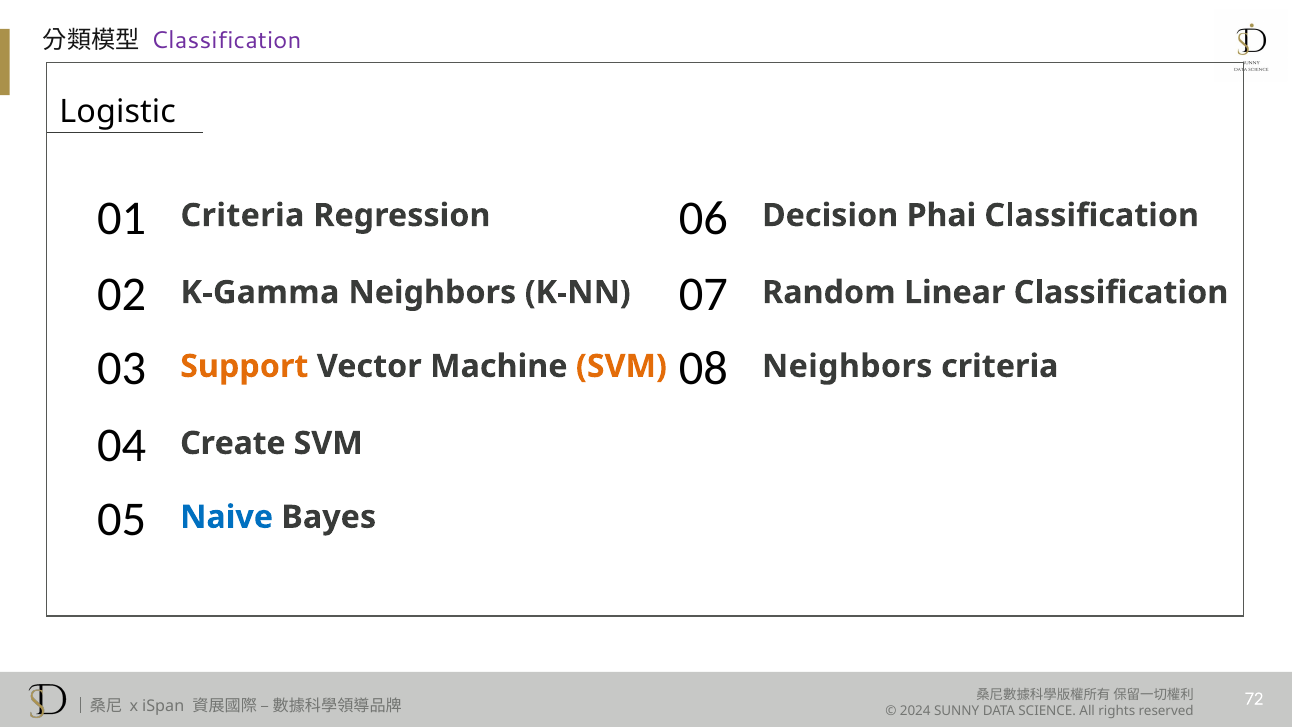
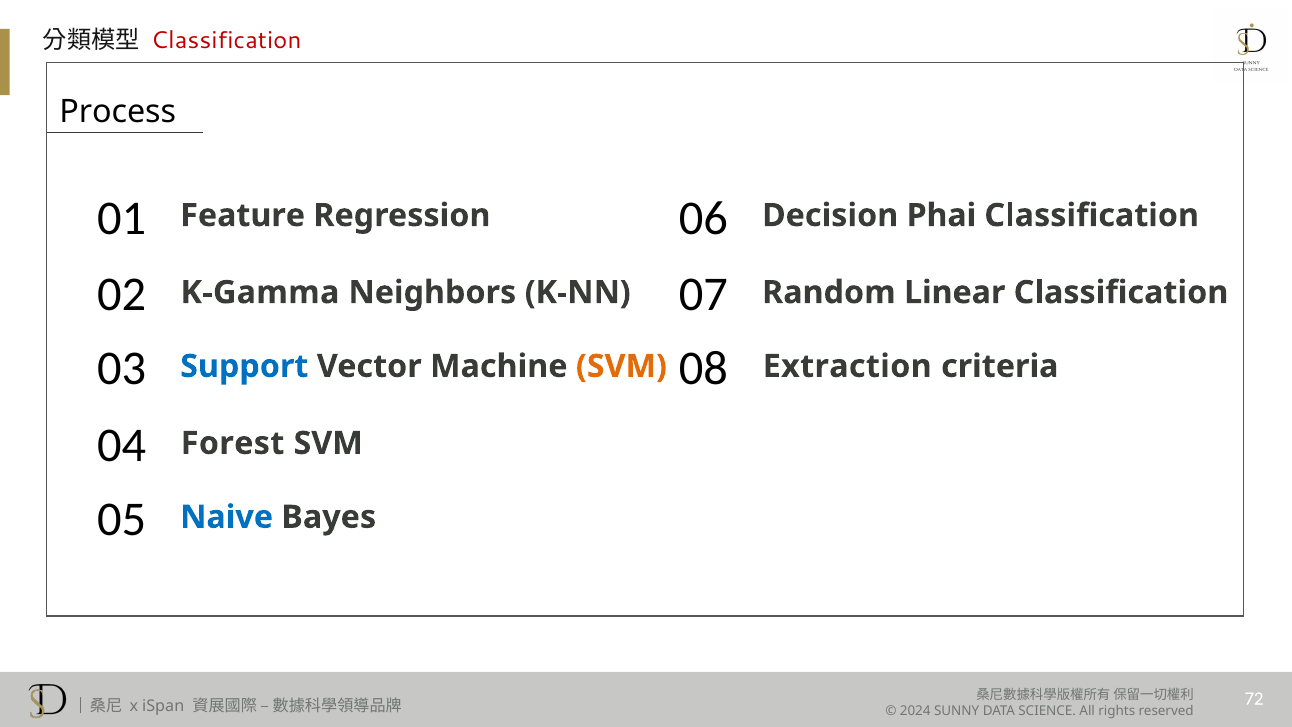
Classification at (226, 41) colour: purple -> red
Logistic: Logistic -> Process
Criteria at (242, 215): Criteria -> Feature
Support colour: orange -> blue
08 Neighbors: Neighbors -> Extraction
Create: Create -> Forest
